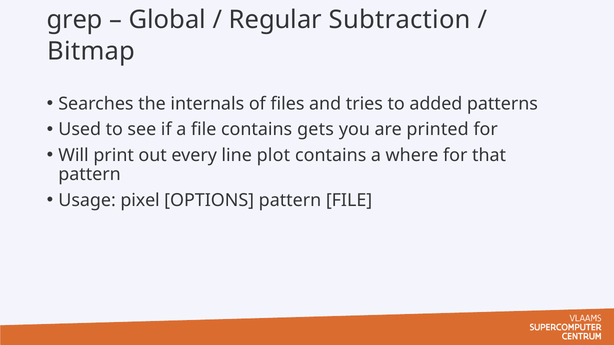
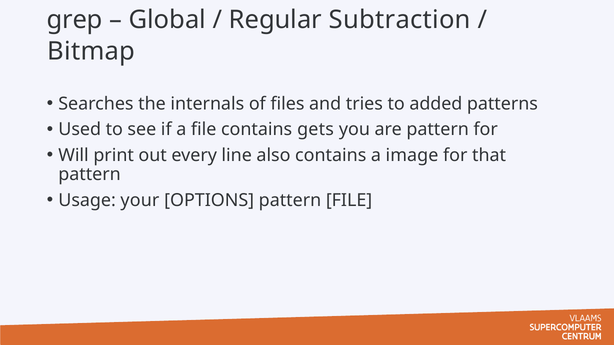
are printed: printed -> pattern
plot: plot -> also
where: where -> image
pixel: pixel -> your
